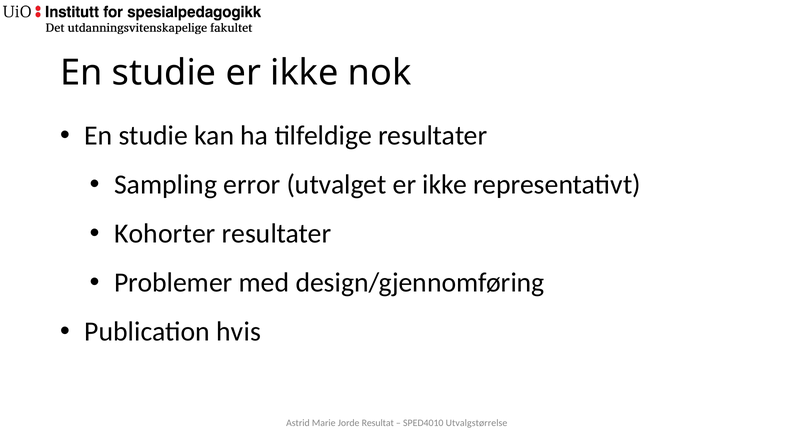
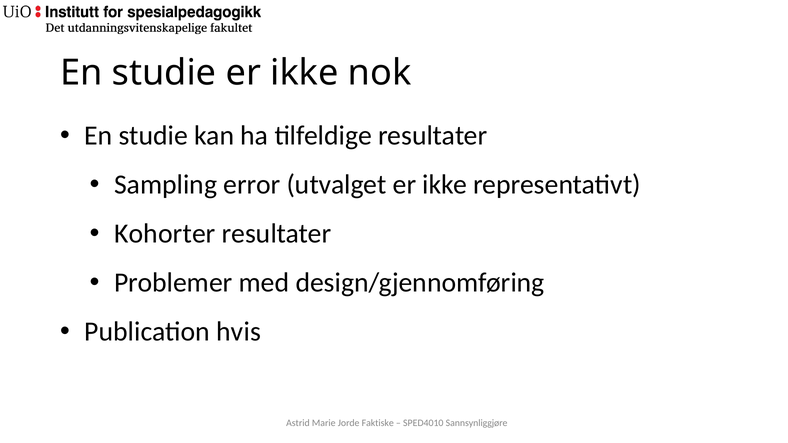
Resultat: Resultat -> Faktiske
Utvalgstørrelse: Utvalgstørrelse -> Sannsynliggjøre
